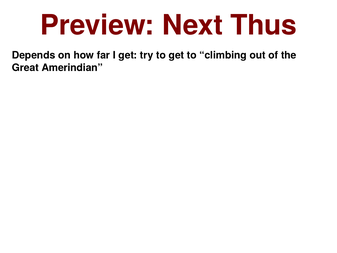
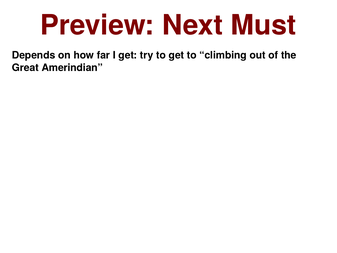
Thus: Thus -> Must
